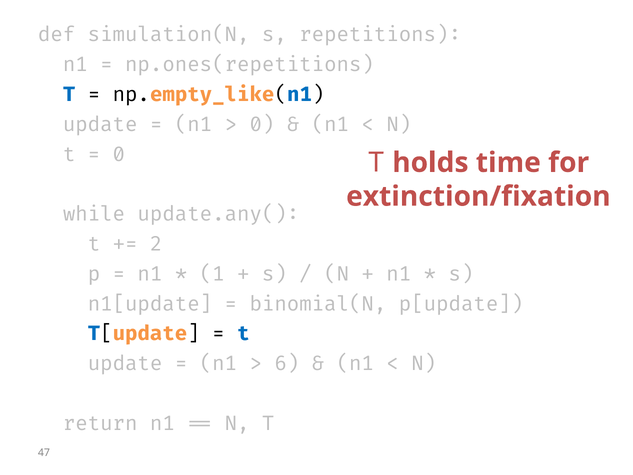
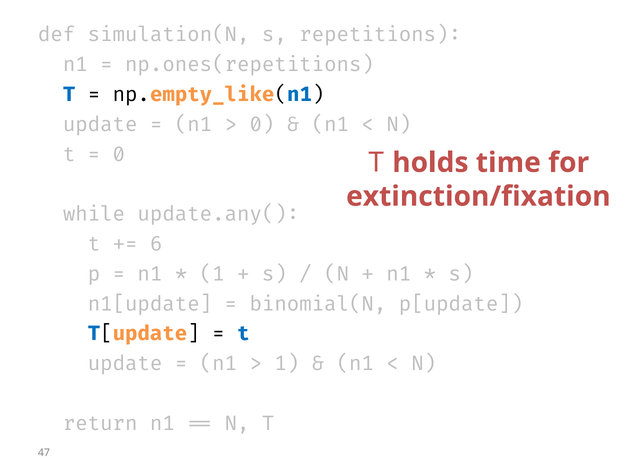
2: 2 -> 6
6 at (287, 363): 6 -> 1
